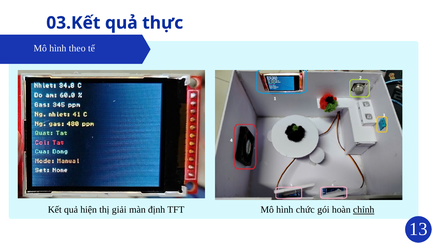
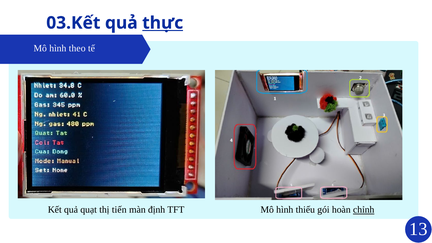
thực underline: none -> present
hiện: hiện -> quạt
giải: giải -> tiến
chức: chức -> thiếu
